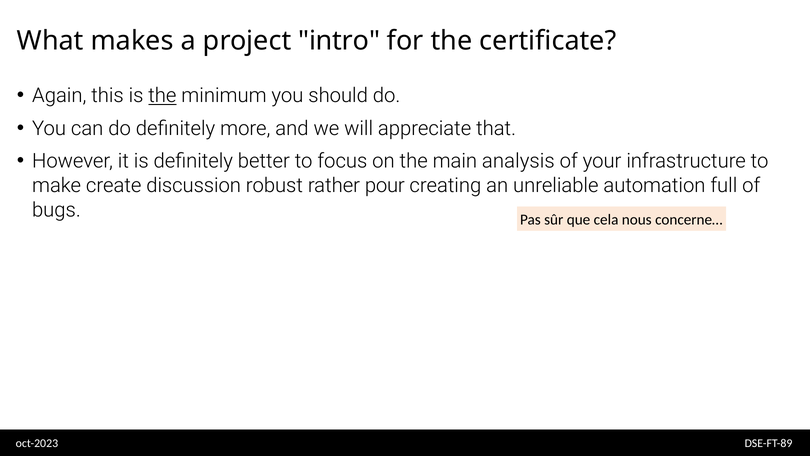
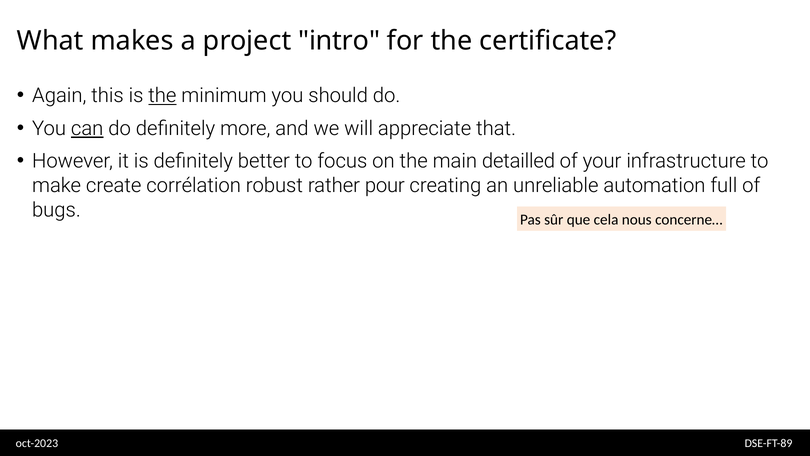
can underline: none -> present
analysis: analysis -> detailled
discussion: discussion -> corrélation
